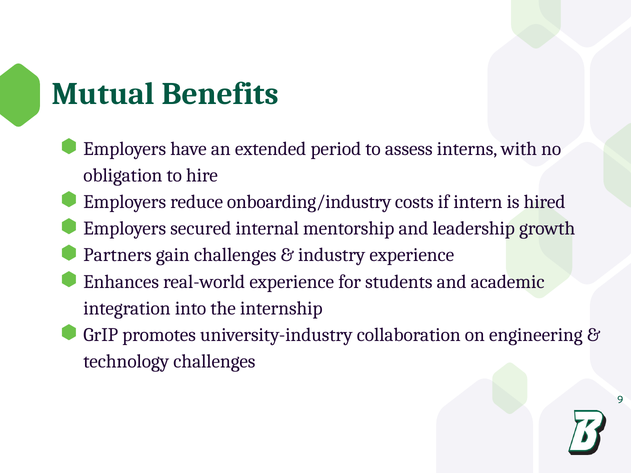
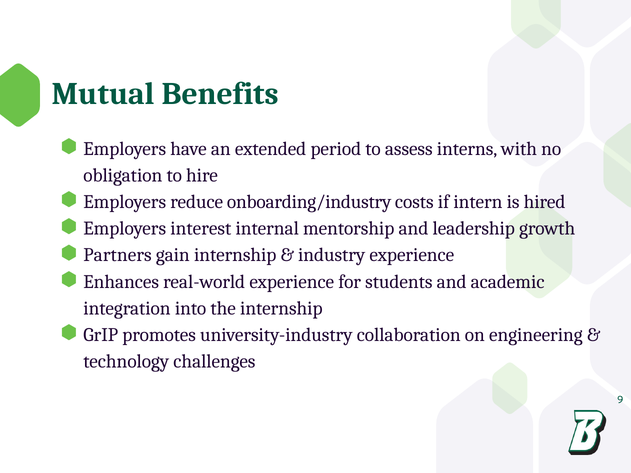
secured: secured -> interest
gain challenges: challenges -> internship
